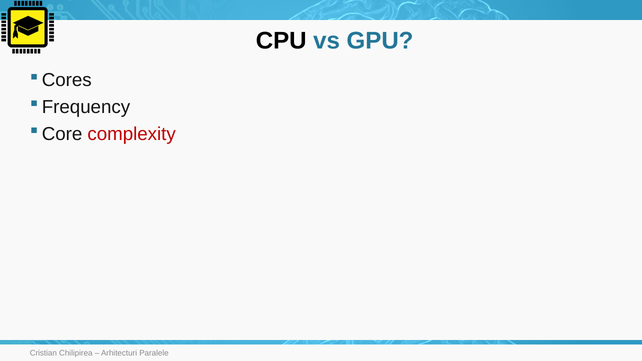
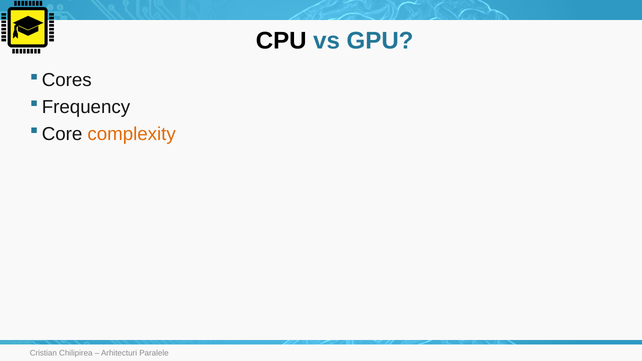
complexity colour: red -> orange
